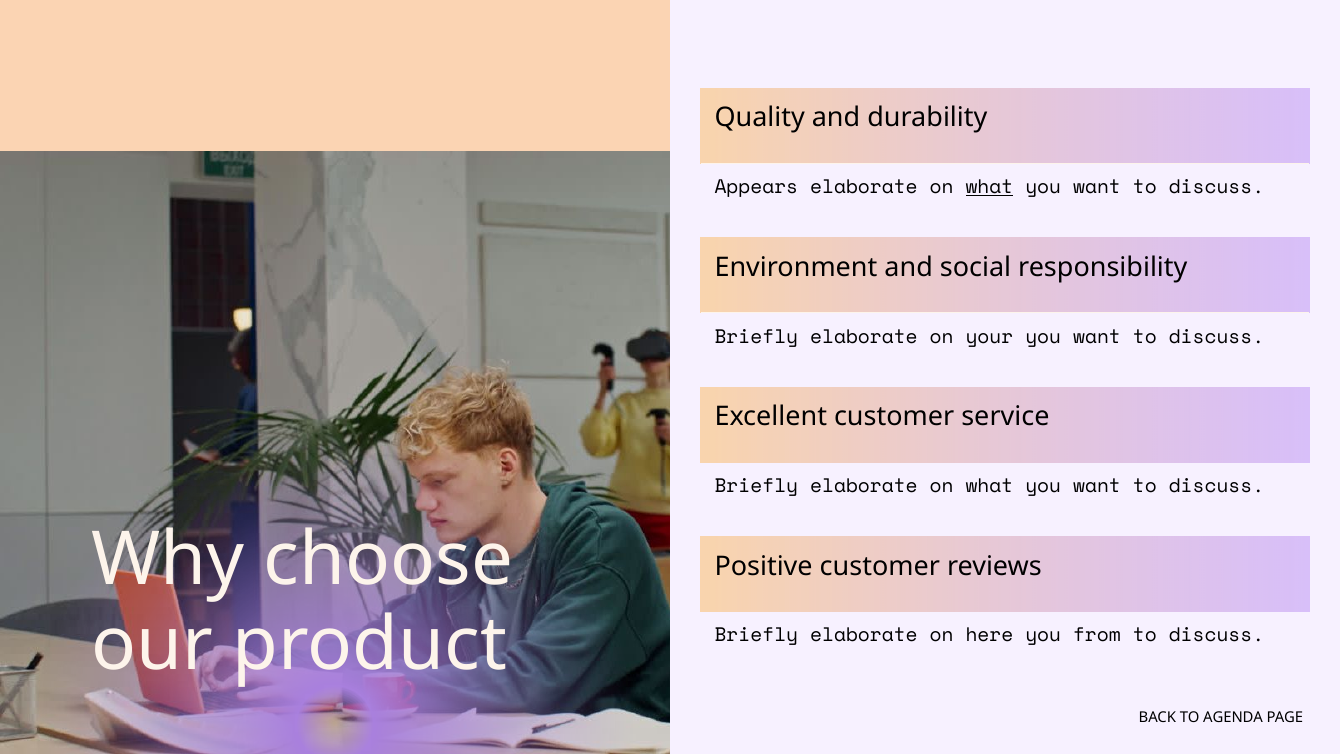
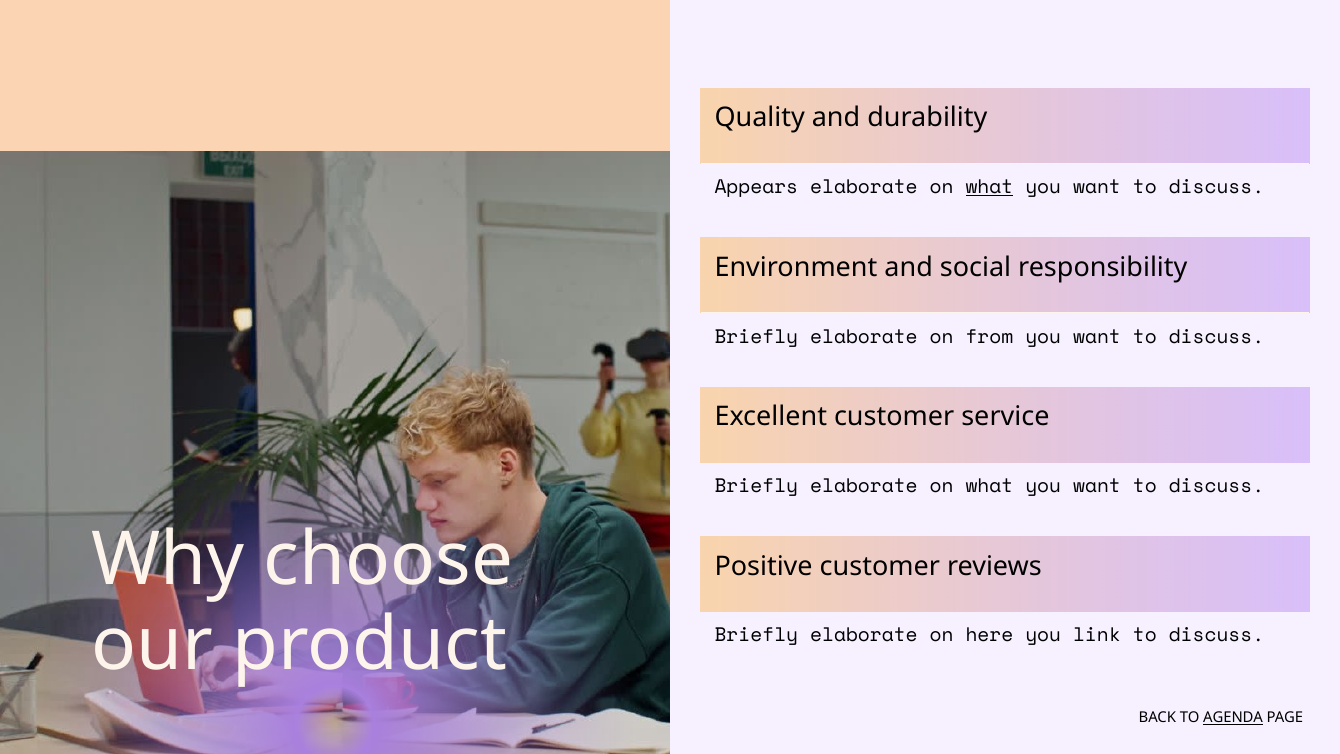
your: your -> from
from: from -> link
AGENDA underline: none -> present
